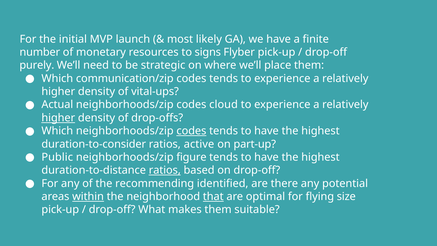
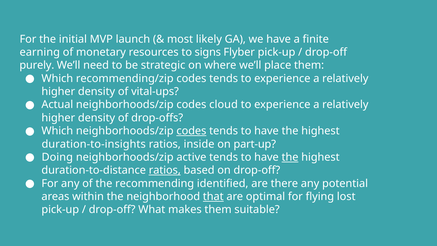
number: number -> earning
communication/zip: communication/zip -> recommending/zip
higher at (58, 118) underline: present -> none
duration-to-consider: duration-to-consider -> duration-to-insights
active: active -> inside
Public: Public -> Doing
figure: figure -> active
the at (290, 157) underline: none -> present
within underline: present -> none
size: size -> lost
